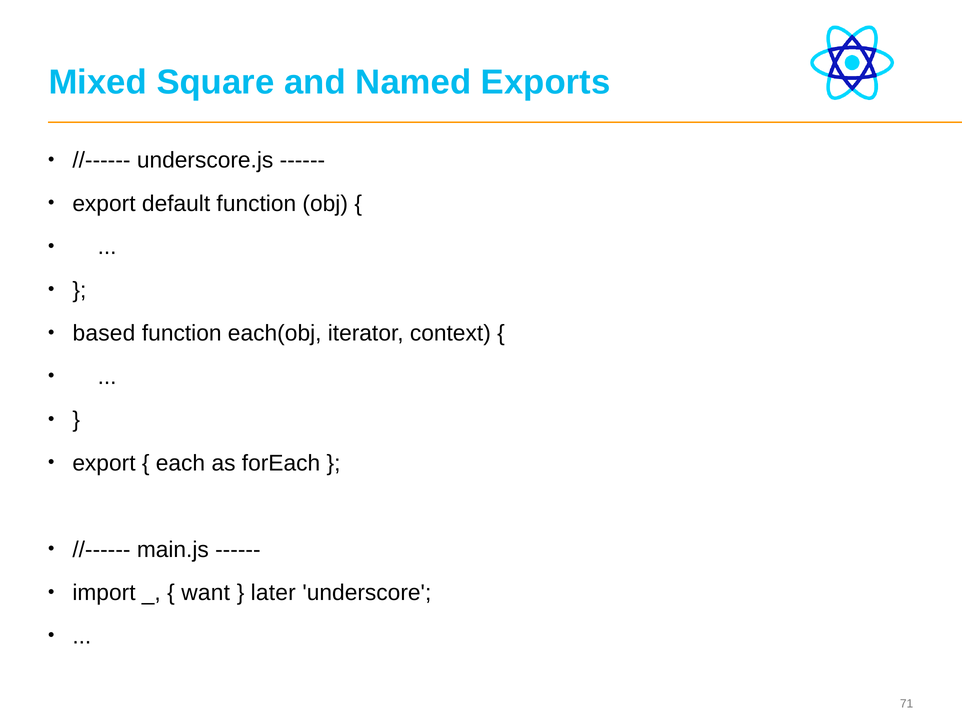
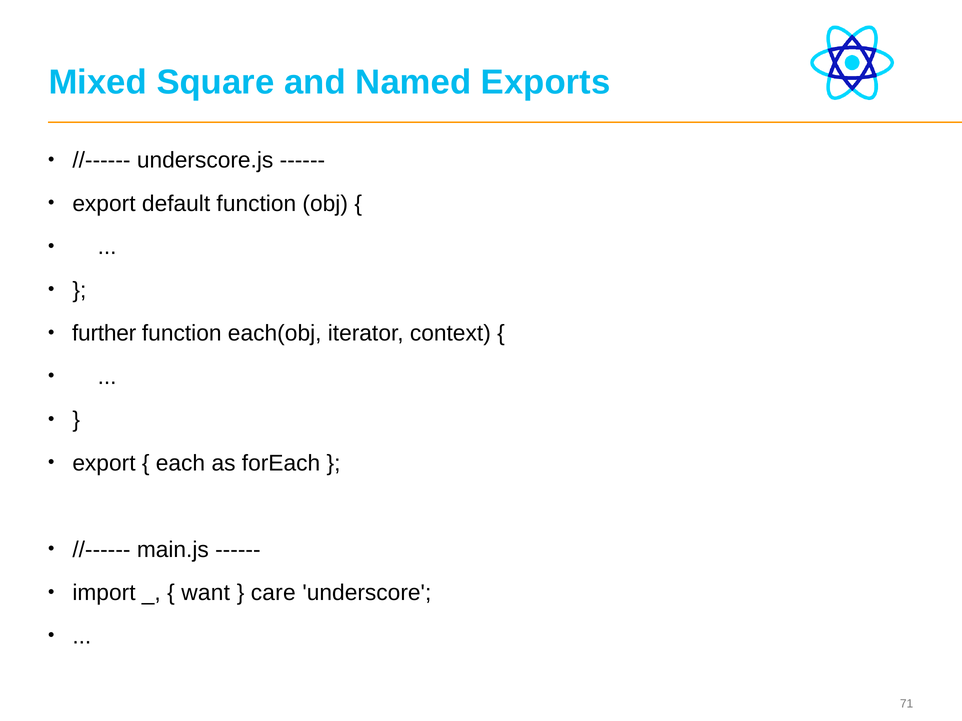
based: based -> further
later: later -> care
